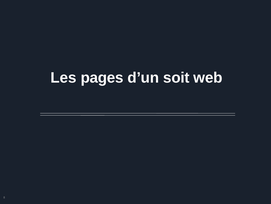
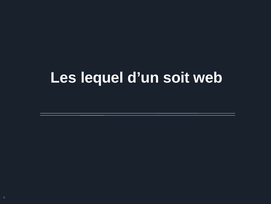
pages: pages -> lequel
